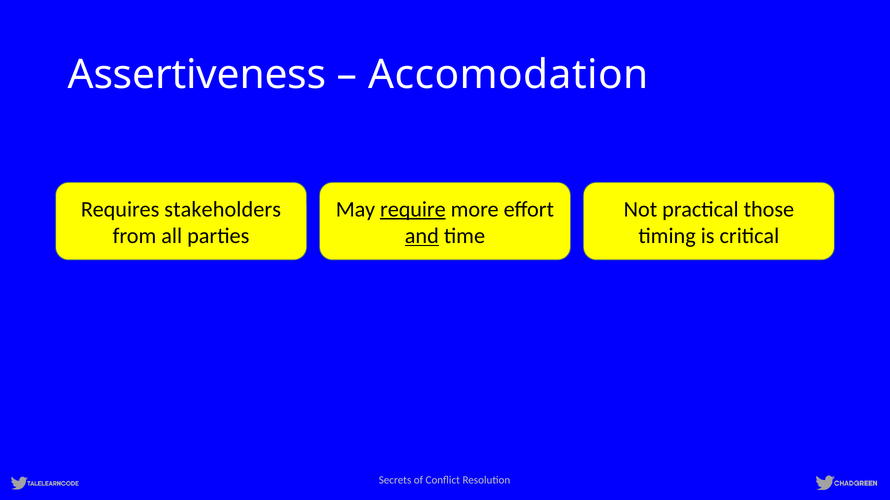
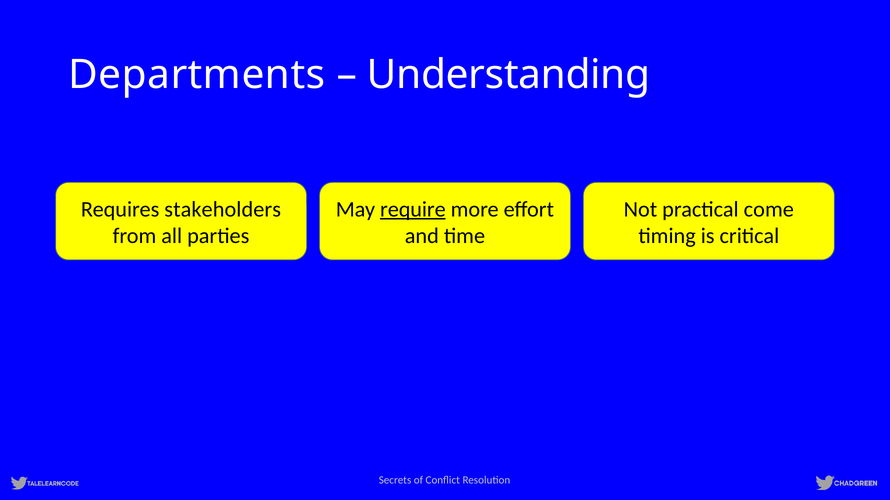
Assertiveness: Assertiveness -> Departments
Accomodation: Accomodation -> Understanding
those: those -> come
and underline: present -> none
